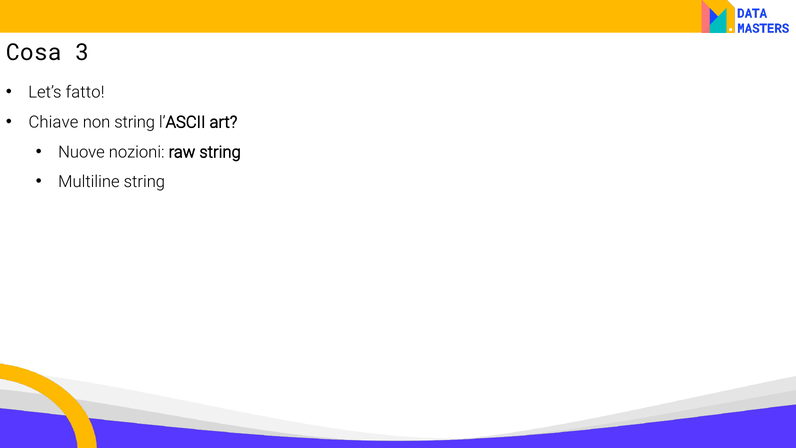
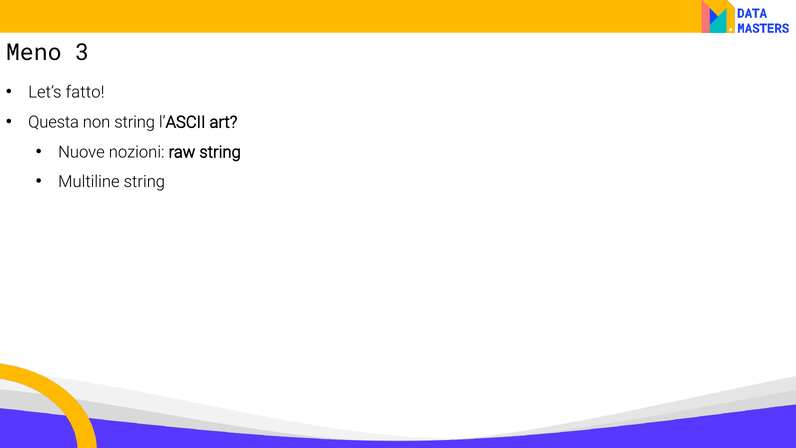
Cosa: Cosa -> Meno
Chiave: Chiave -> Questa
